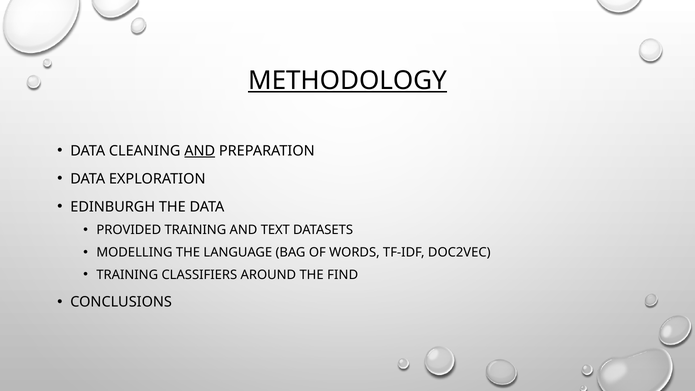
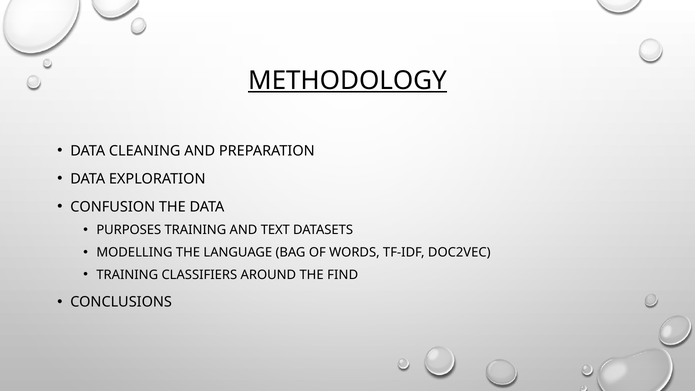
AND at (200, 151) underline: present -> none
EDINBURGH: EDINBURGH -> CONFUSION
PROVIDED: PROVIDED -> PURPOSES
